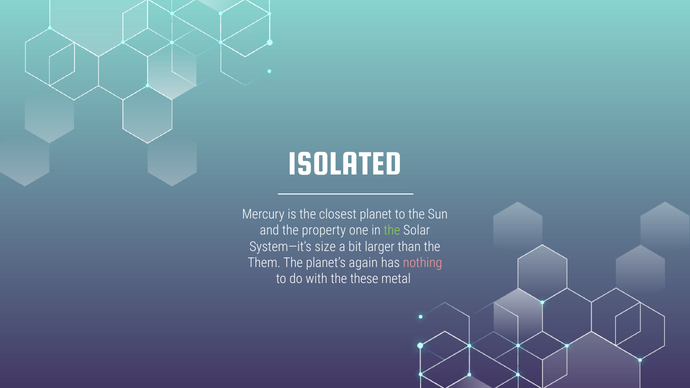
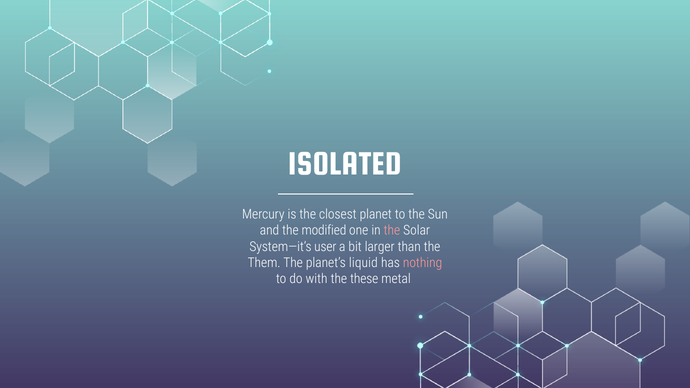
property: property -> modified
the at (392, 231) colour: light green -> pink
size: size -> user
again: again -> liquid
